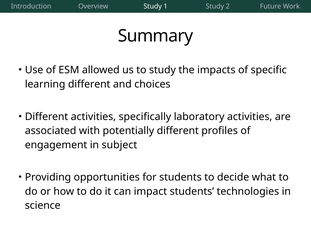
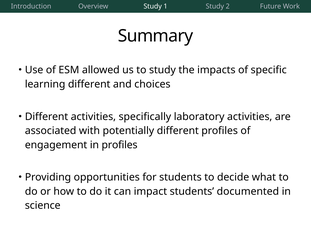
in subject: subject -> profiles
technologies: technologies -> documented
